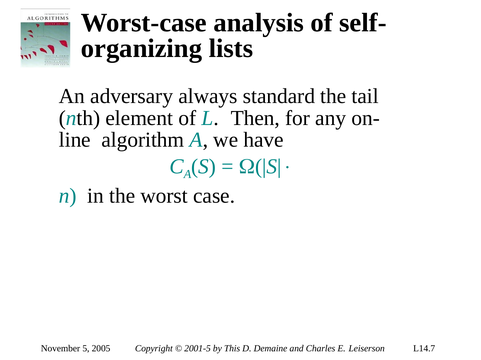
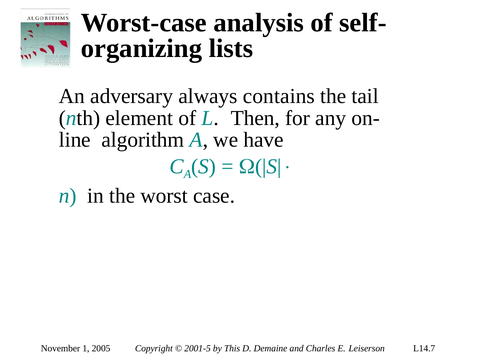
standard: standard -> contains
5: 5 -> 1
